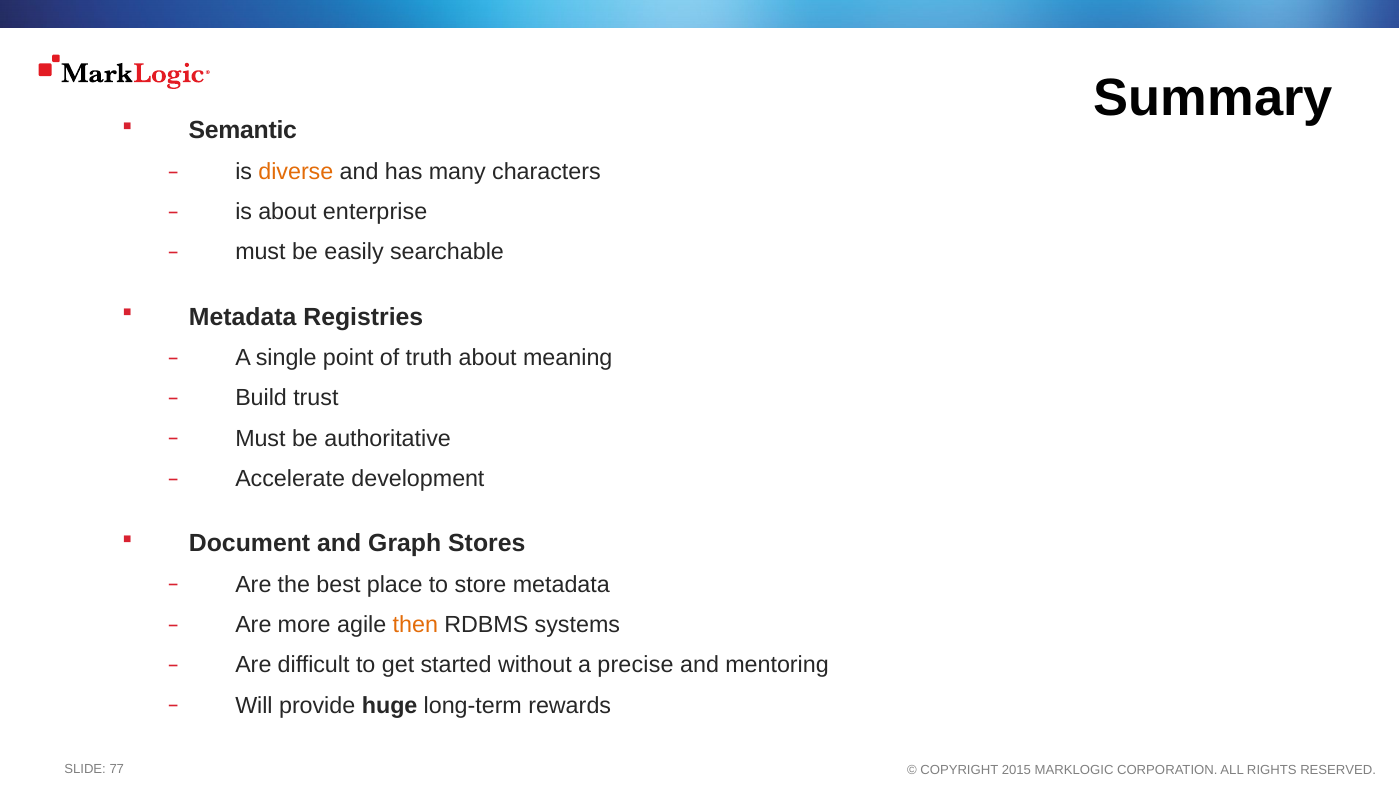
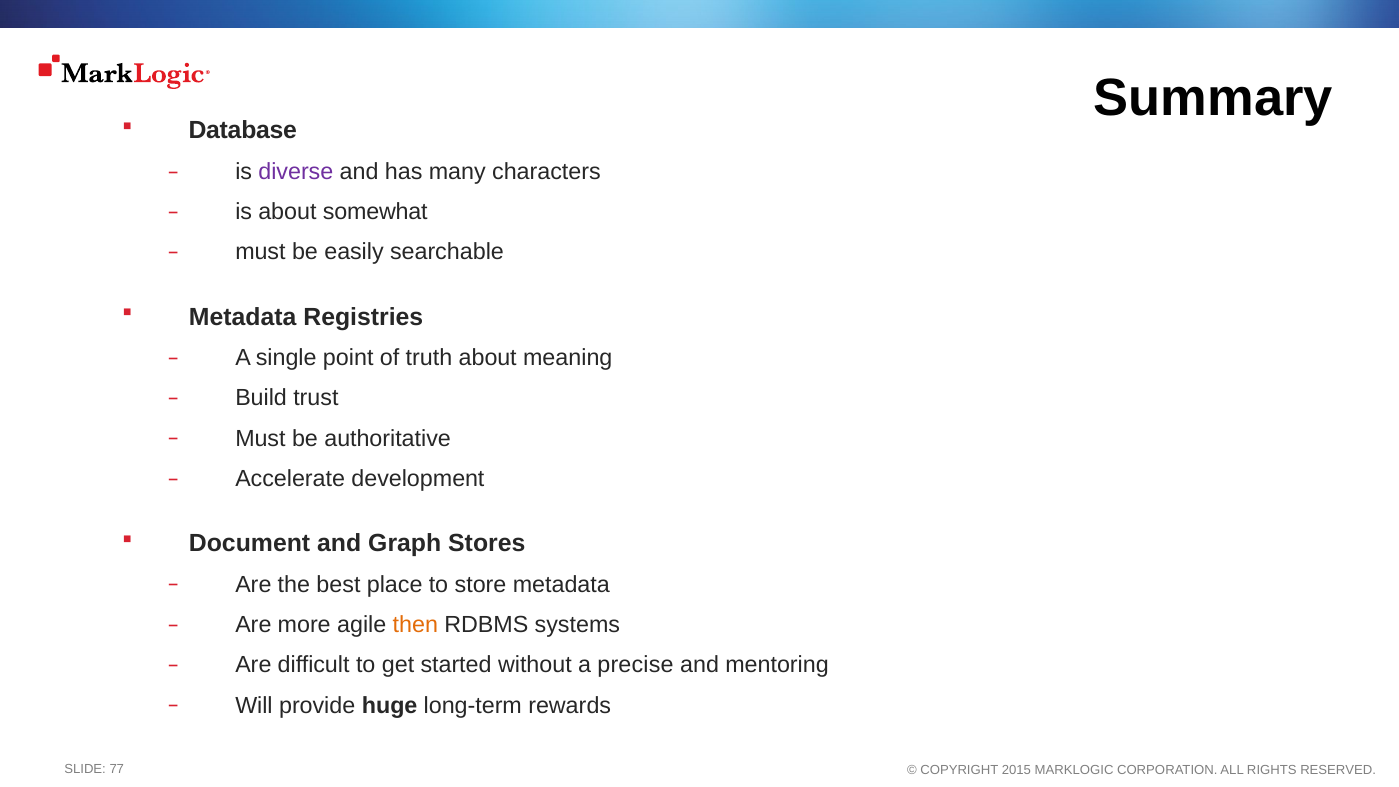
Semantic: Semantic -> Database
diverse colour: orange -> purple
enterprise: enterprise -> somewhat
